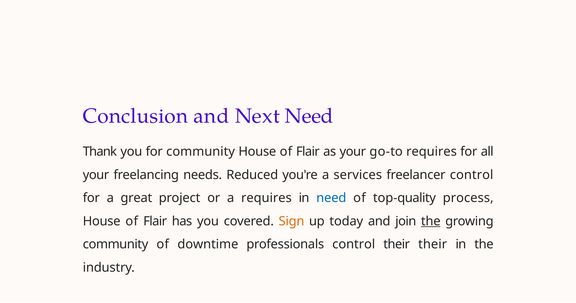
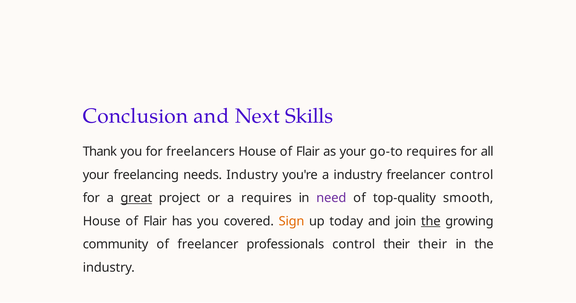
Next Need: Need -> Skills
for community: community -> freelancers
needs Reduced: Reduced -> Industry
a services: services -> industry
great underline: none -> present
need at (331, 198) colour: blue -> purple
process: process -> smooth
of downtime: downtime -> freelancer
